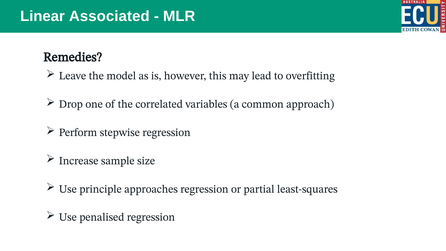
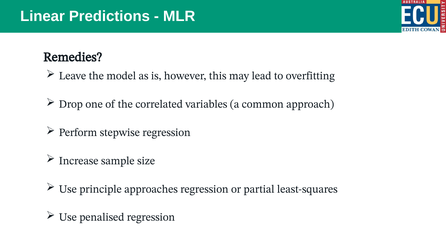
Associated: Associated -> Predictions
